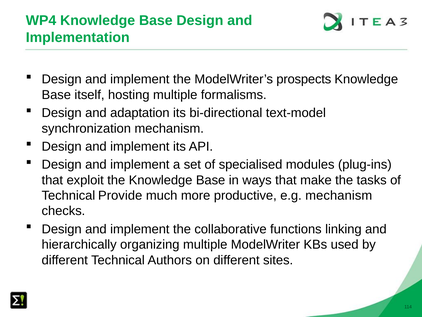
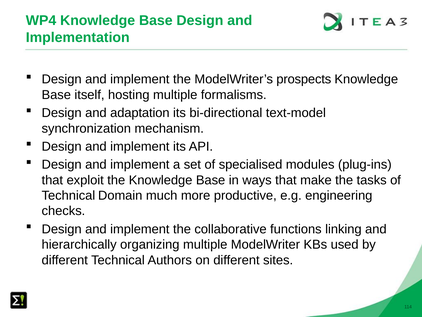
Provide: Provide -> Domain
e.g mechanism: mechanism -> engineering
